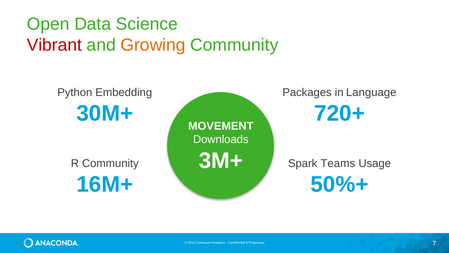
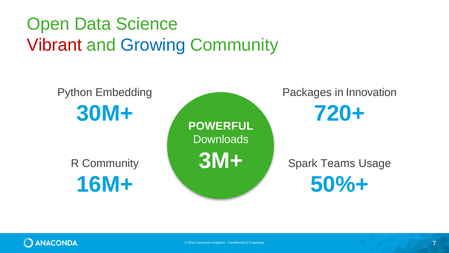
Growing colour: orange -> blue
Language: Language -> Innovation
MOVEMENT: MOVEMENT -> POWERFUL
